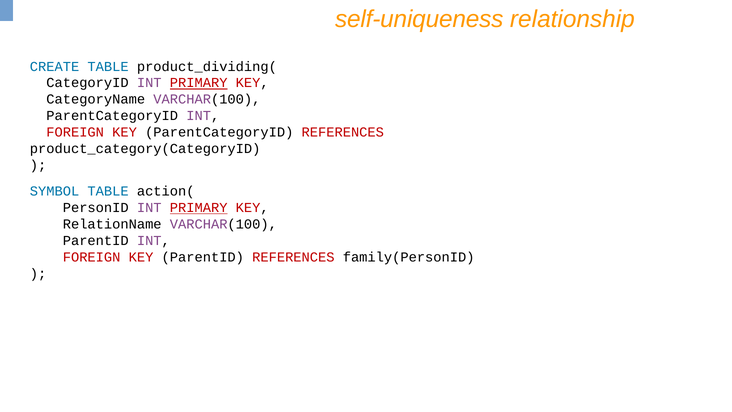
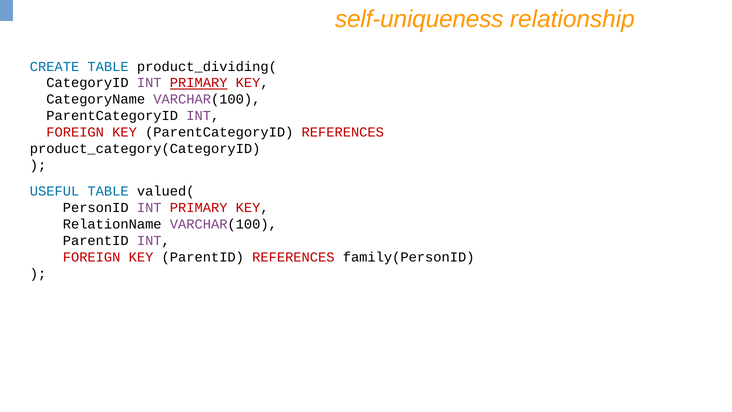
SYMBOL: SYMBOL -> USEFUL
action(: action( -> valued(
PRIMARY at (199, 208) underline: present -> none
